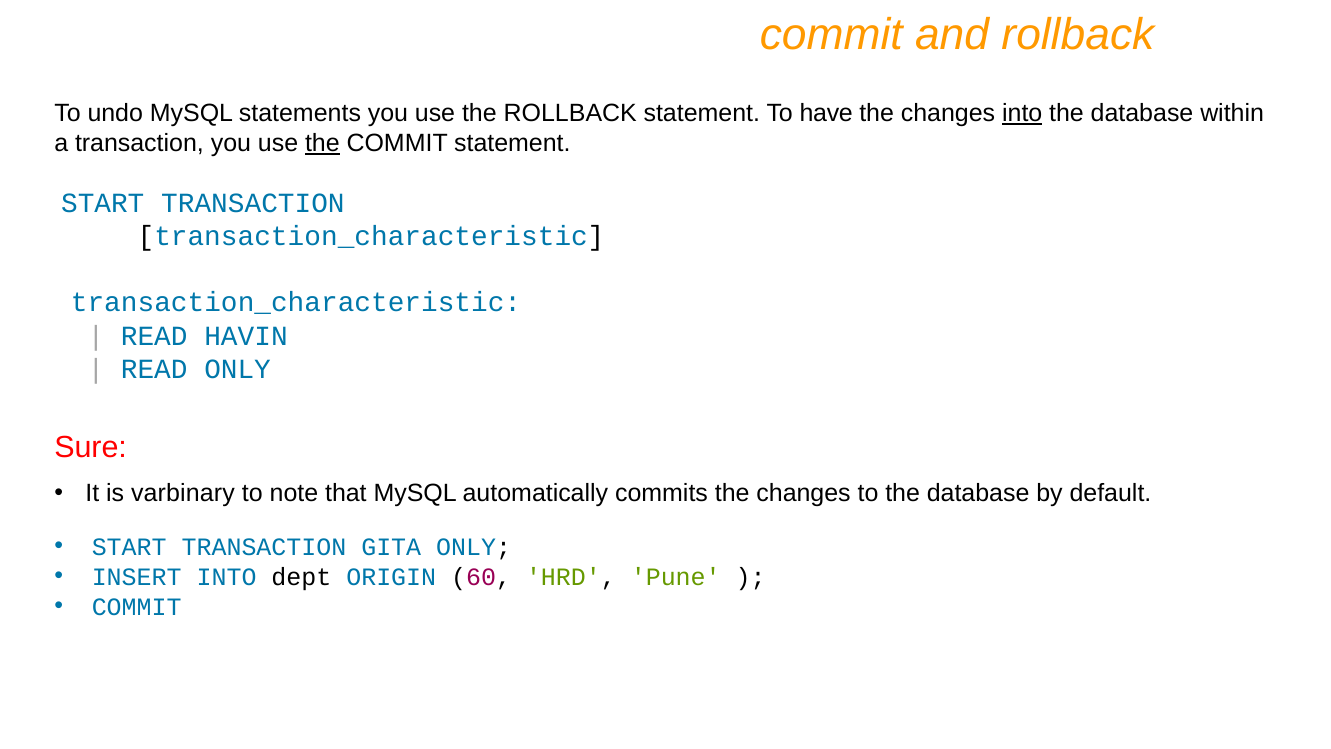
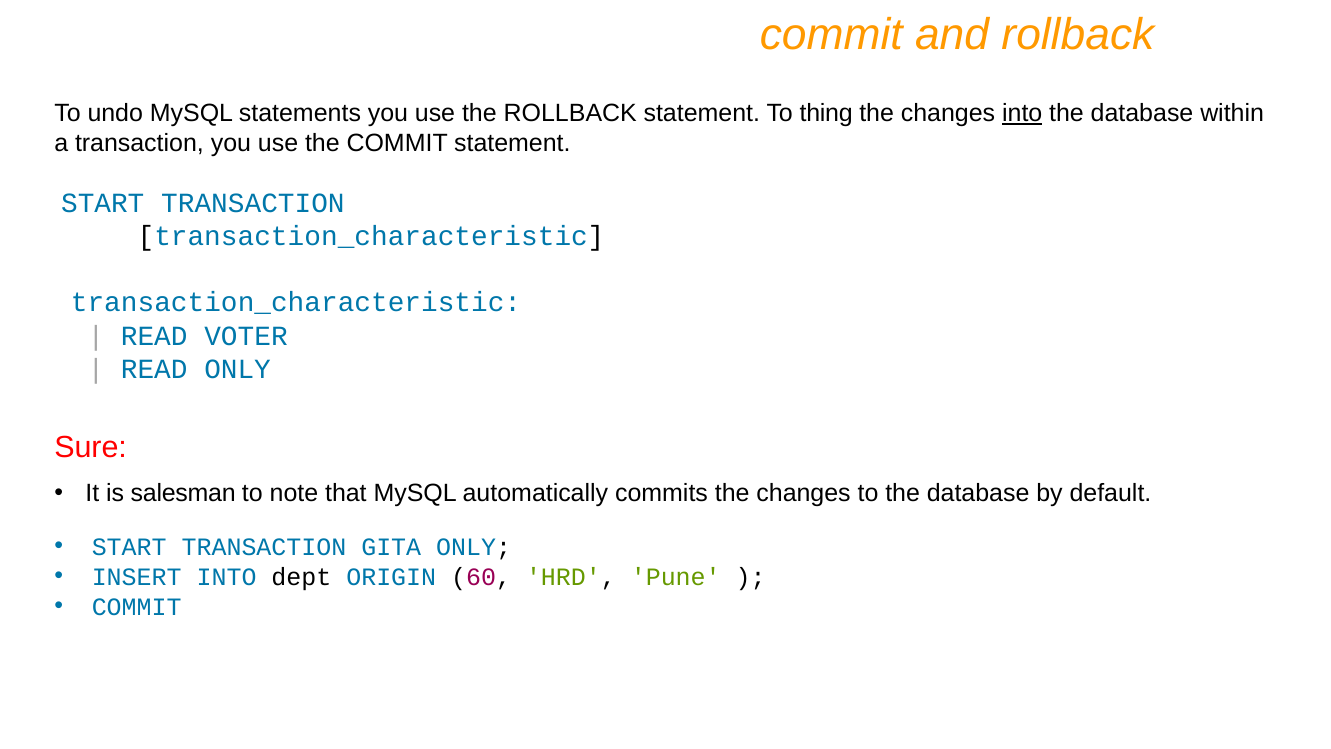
have: have -> thing
the at (322, 143) underline: present -> none
HAVIN: HAVIN -> VOTER
varbinary: varbinary -> salesman
